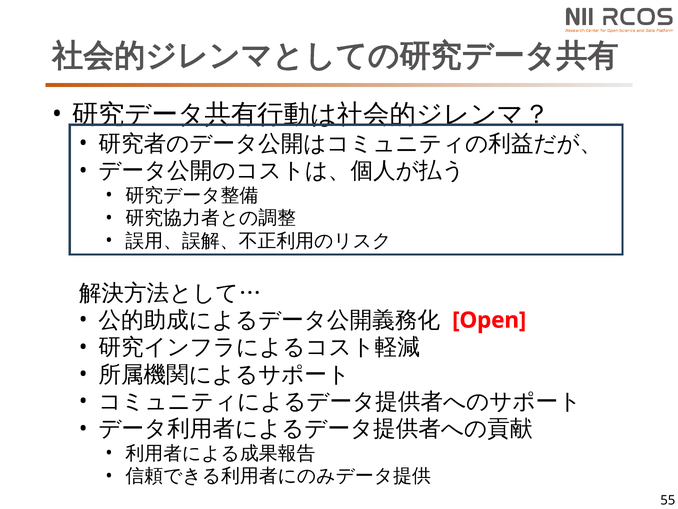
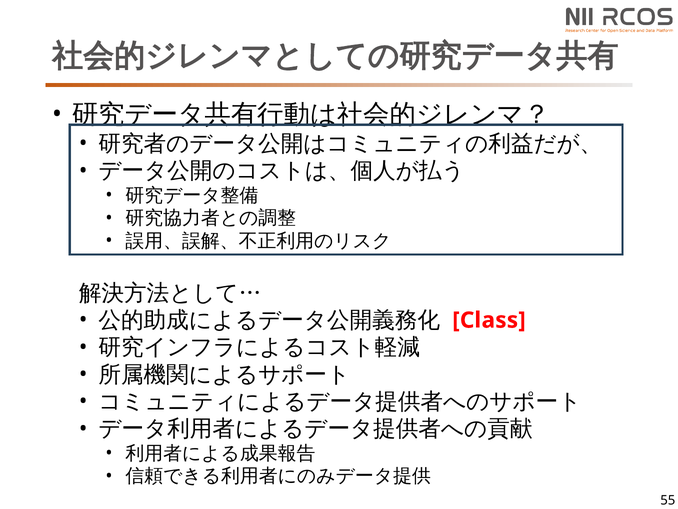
Open: Open -> Class
